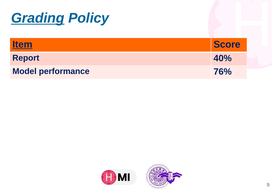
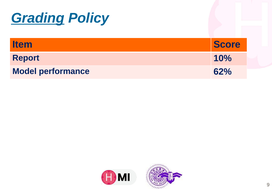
Item underline: present -> none
40%: 40% -> 10%
76%: 76% -> 62%
